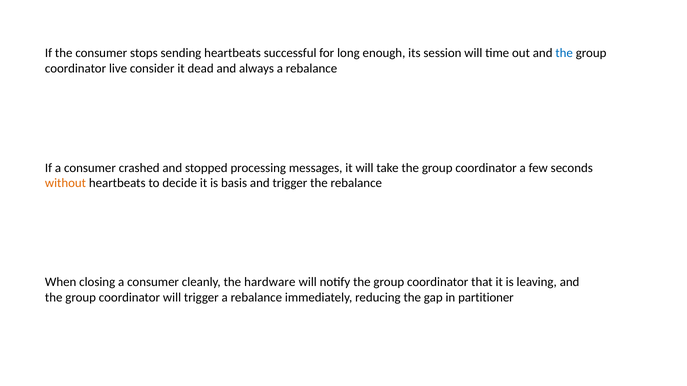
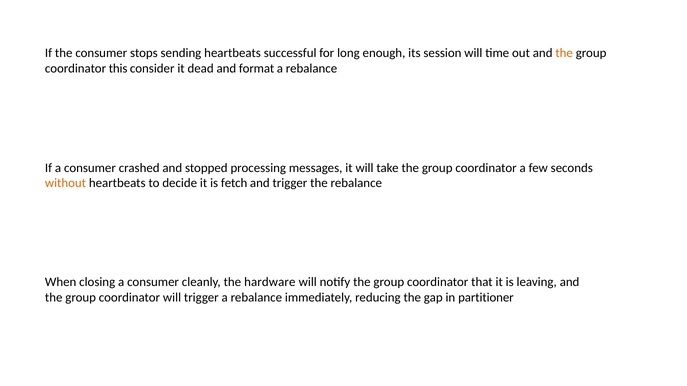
the at (564, 53) colour: blue -> orange
live: live -> this
always: always -> format
basis: basis -> fetch
